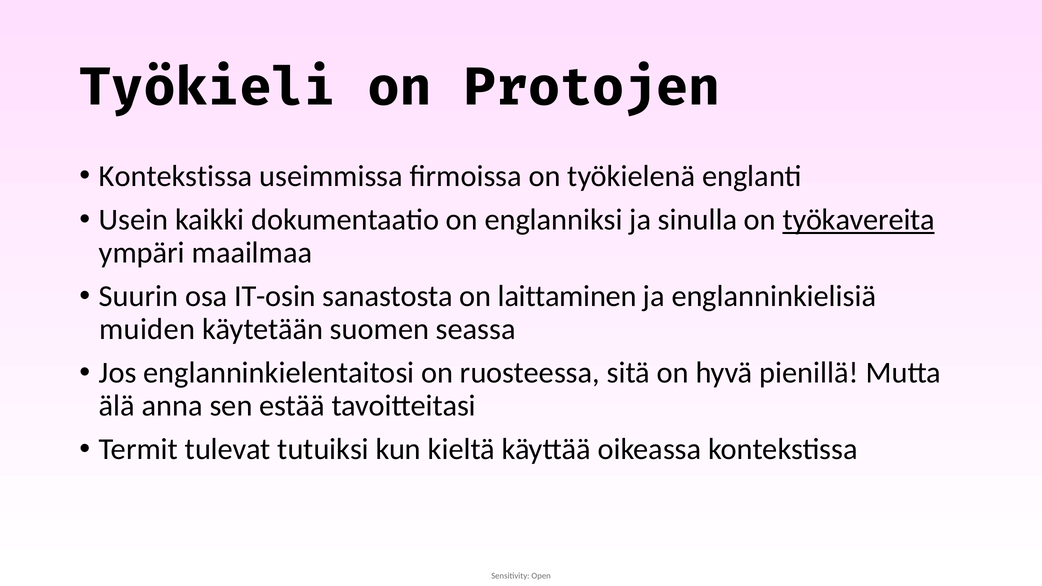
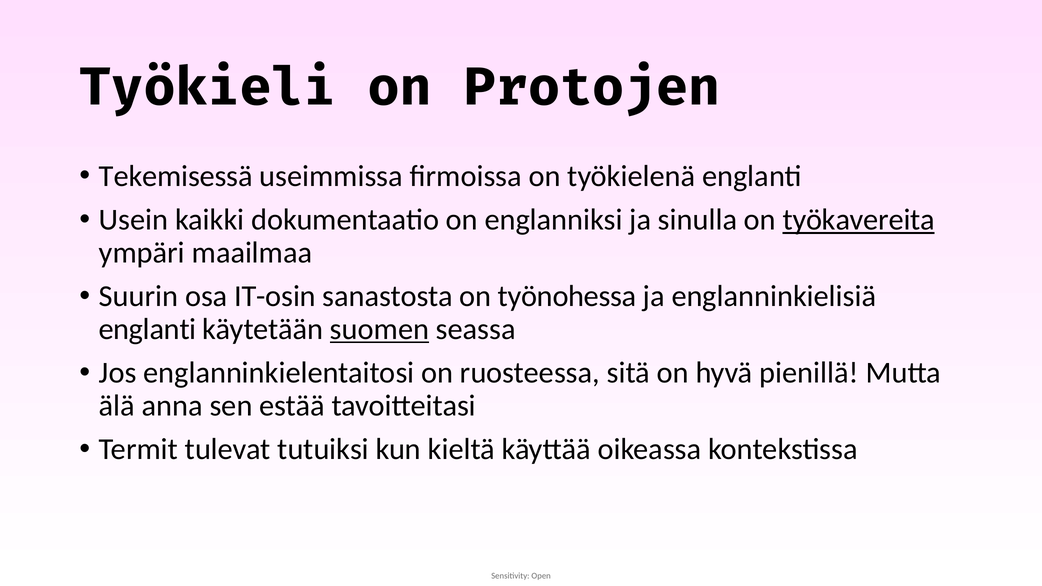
Kontekstissa at (176, 176): Kontekstissa -> Tekemisessä
laittaminen: laittaminen -> työnohessa
muiden at (147, 329): muiden -> englanti
suomen underline: none -> present
